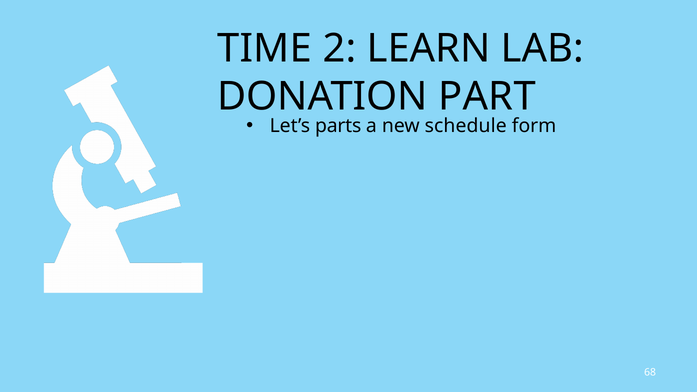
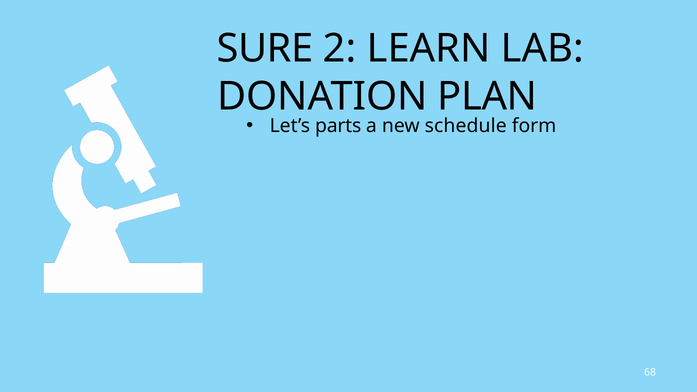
TIME: TIME -> SURE
PART: PART -> PLAN
